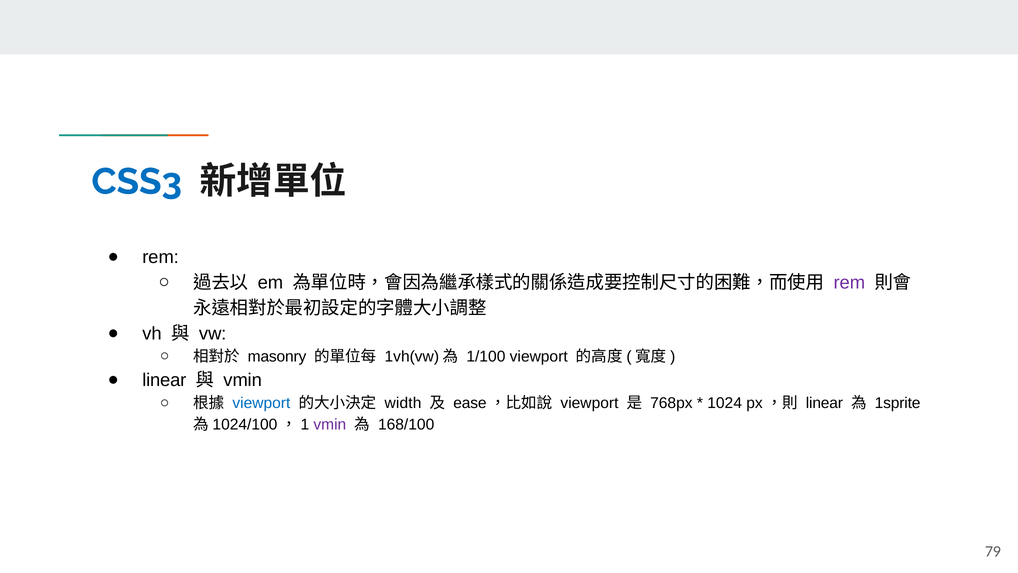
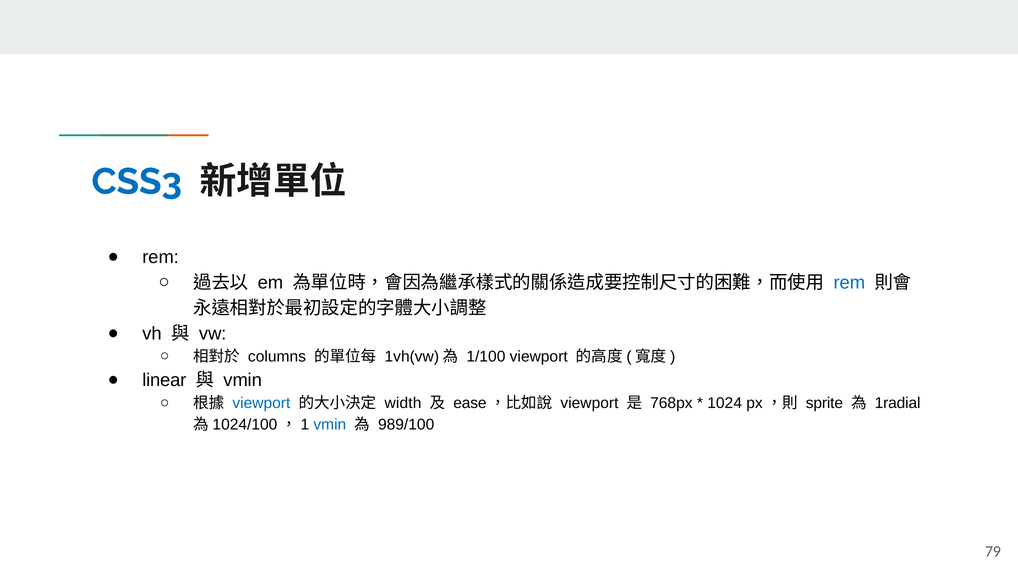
rem at (849, 283) colour: purple -> blue
masonry: masonry -> columns
linear at (824, 403): linear -> sprite
1sprite: 1sprite -> 1radial
vmin at (330, 425) colour: purple -> blue
168/100: 168/100 -> 989/100
